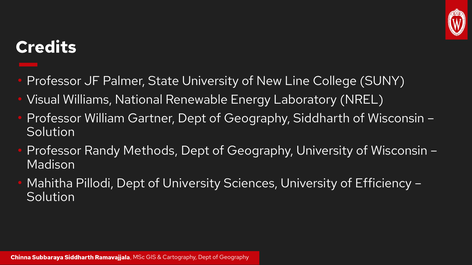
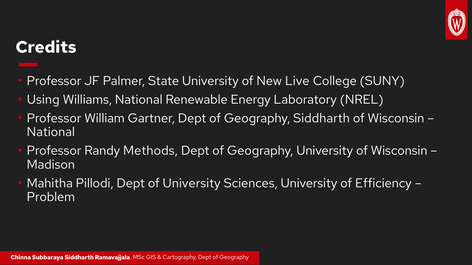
Line: Line -> Live
Visual: Visual -> Using
Solution at (51, 132): Solution -> National
Solution at (51, 197): Solution -> Problem
